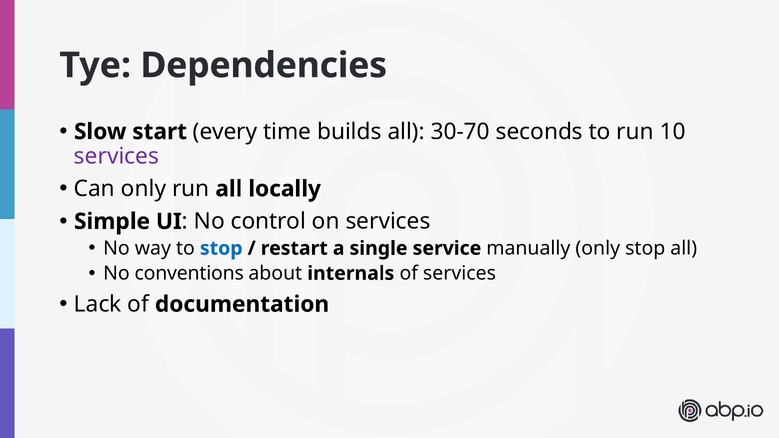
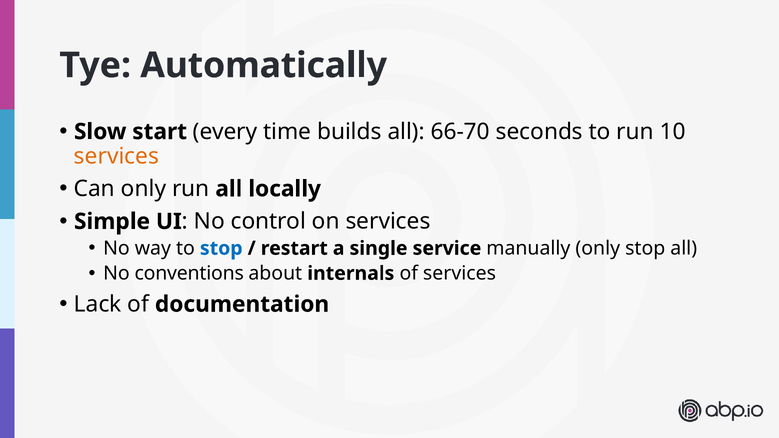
Dependencies: Dependencies -> Automatically
30-70: 30-70 -> 66-70
services at (116, 156) colour: purple -> orange
